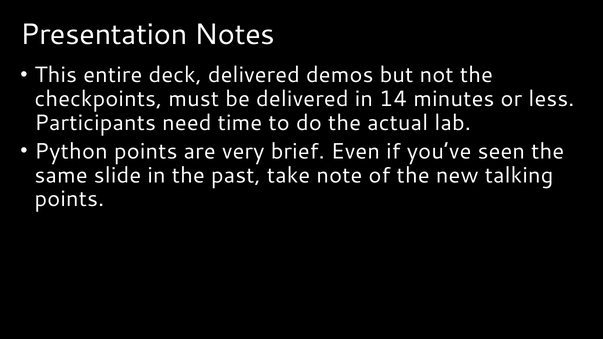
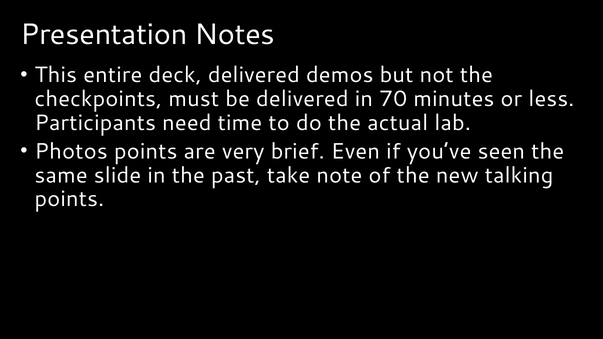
14: 14 -> 70
Python: Python -> Photos
